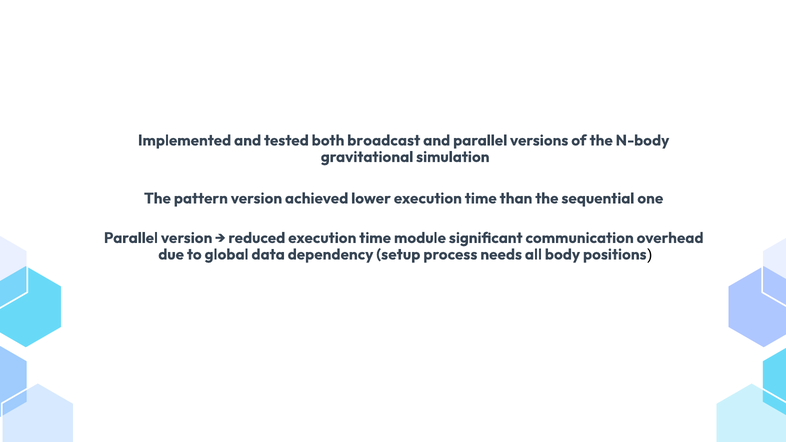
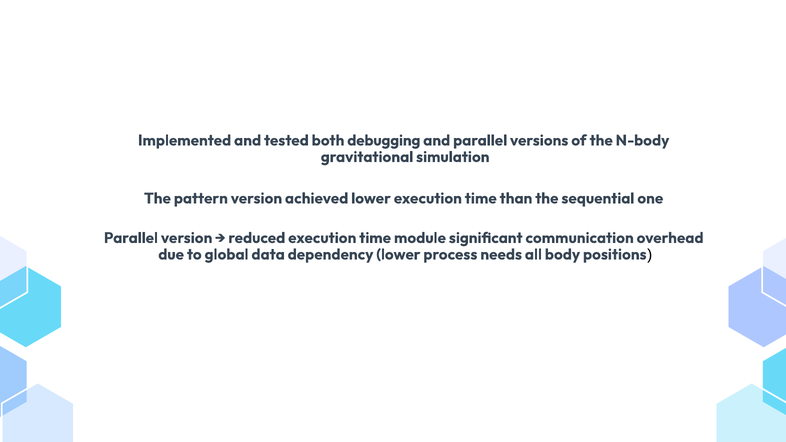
broadcast: broadcast -> debugging
dependency setup: setup -> lower
